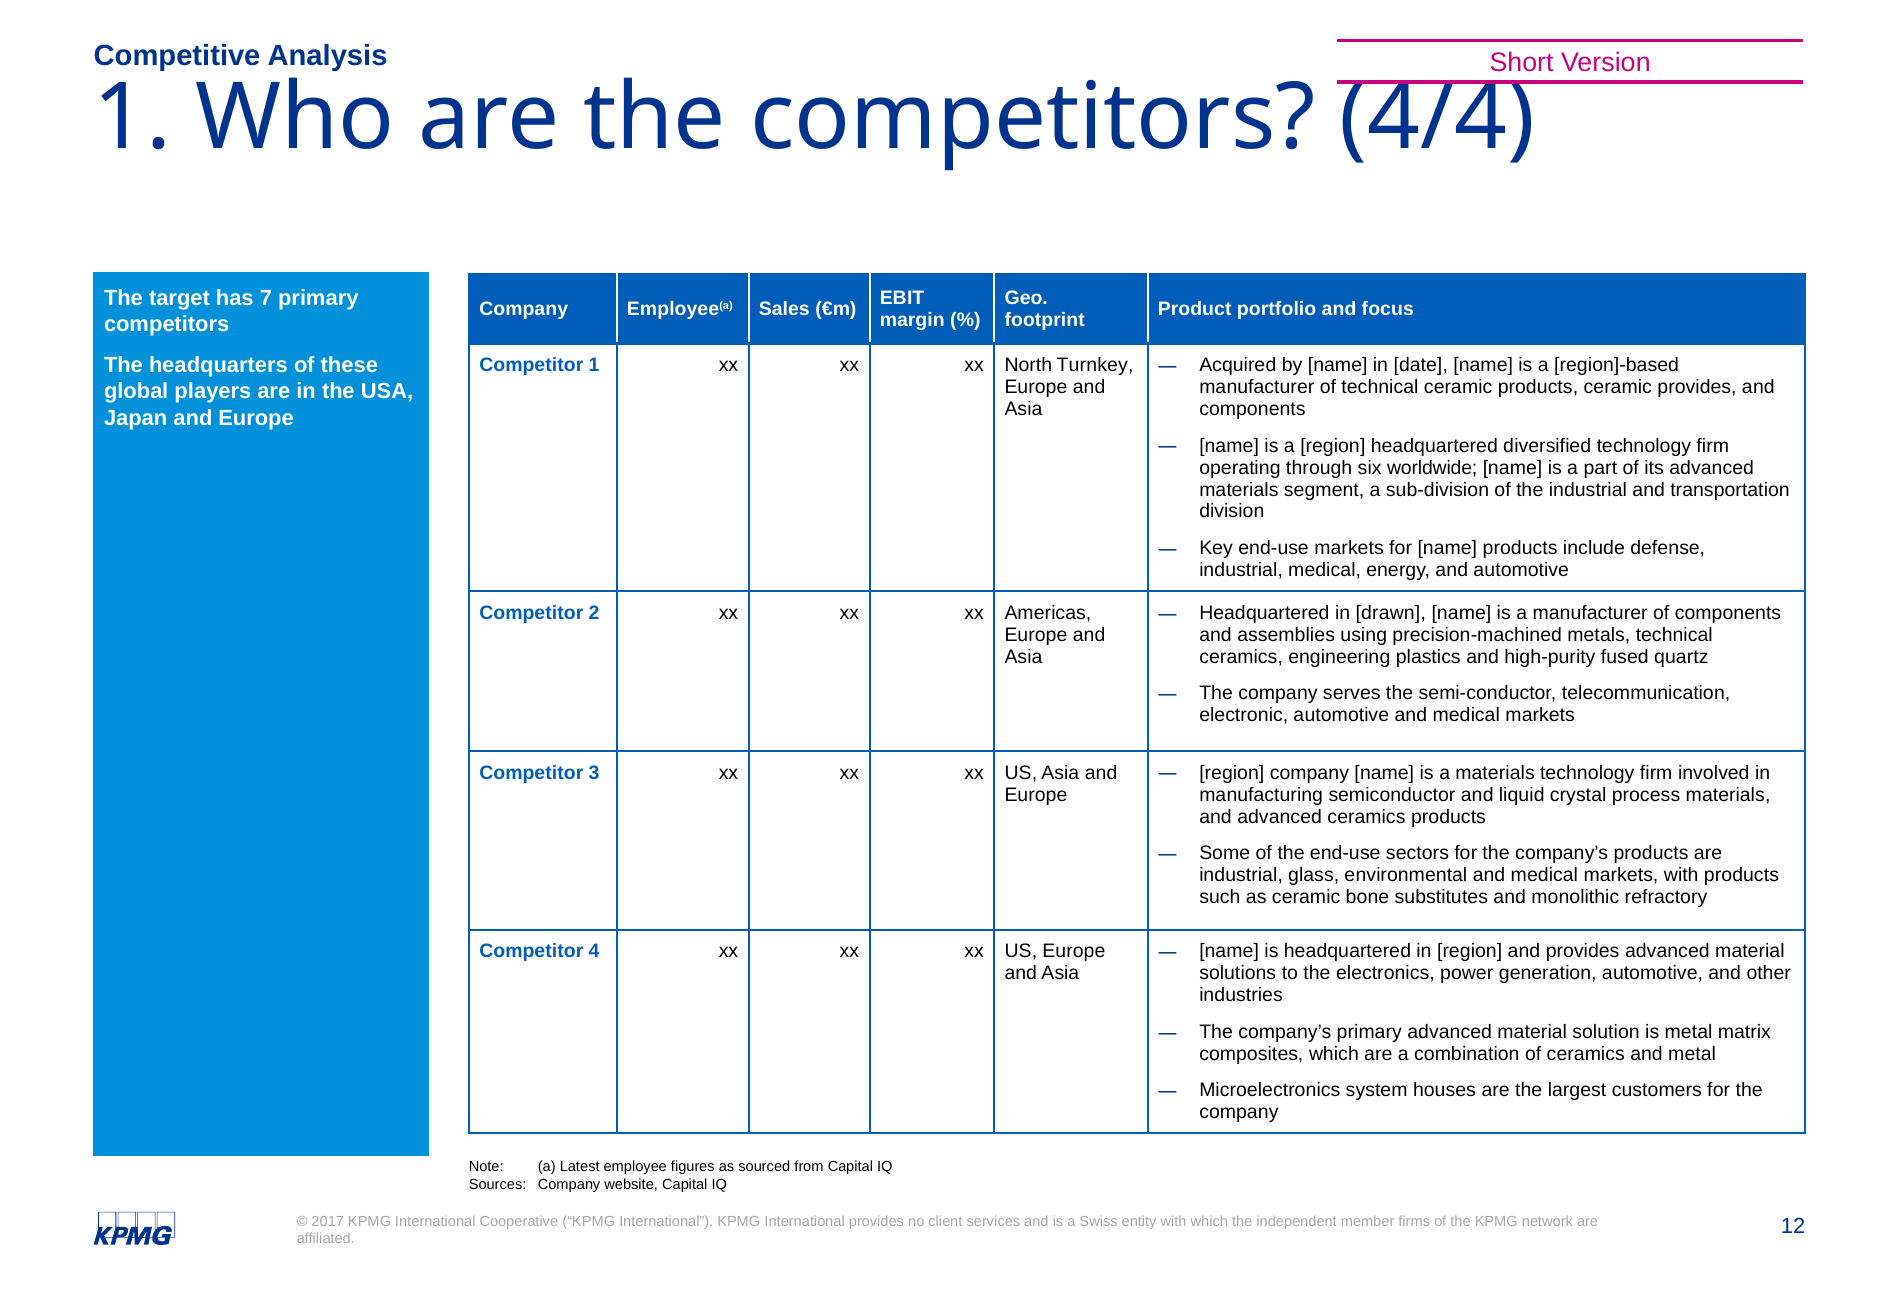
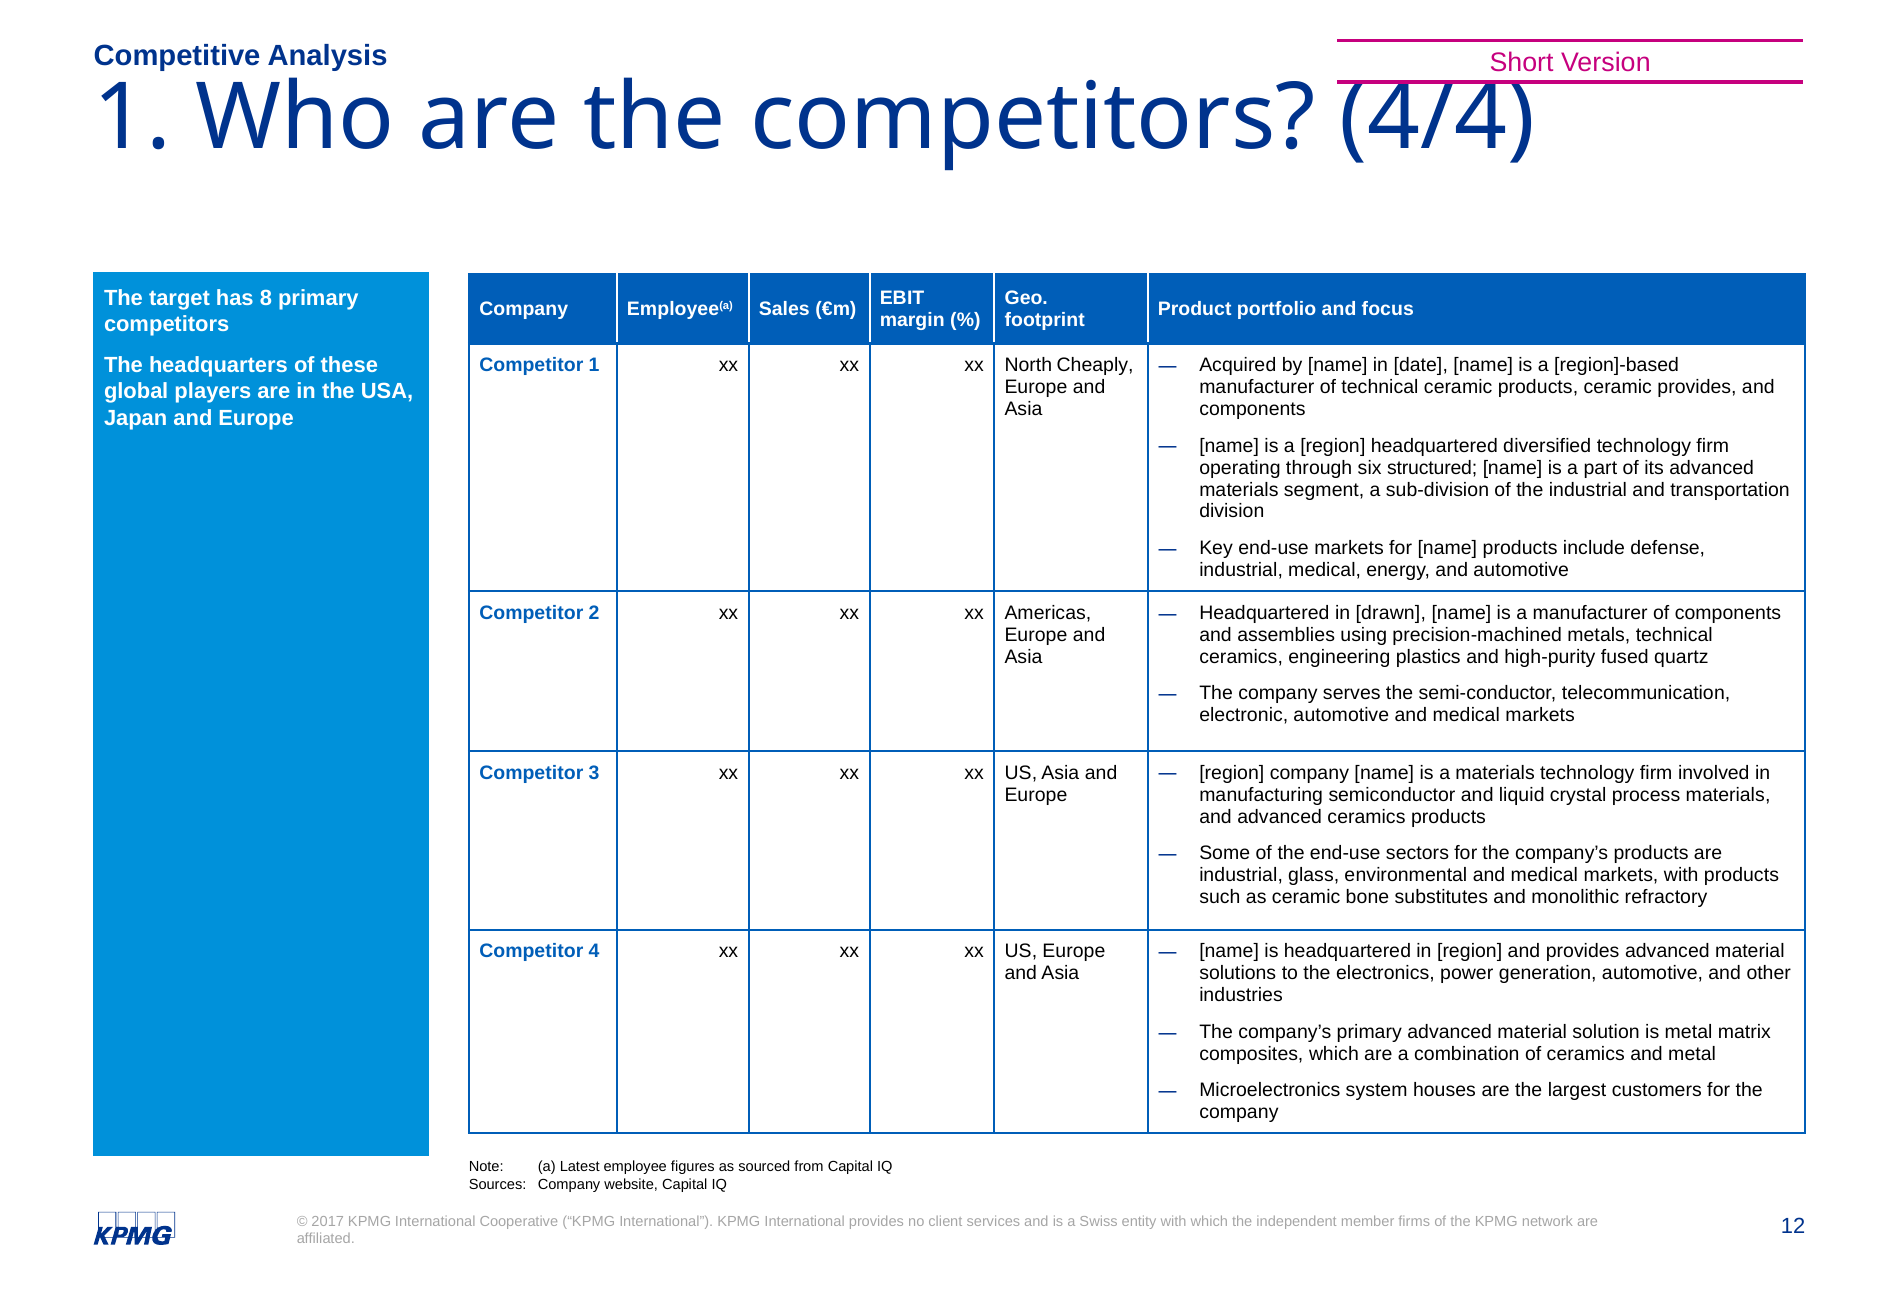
7: 7 -> 8
Turnkey: Turnkey -> Cheaply
worldwide: worldwide -> structured
